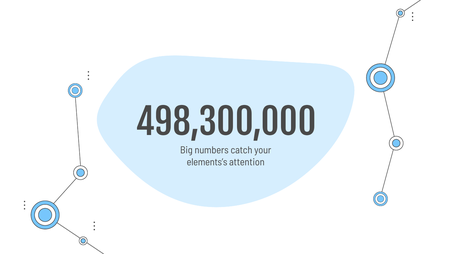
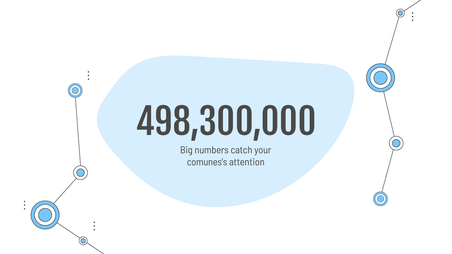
elements’s: elements’s -> comunes’s
